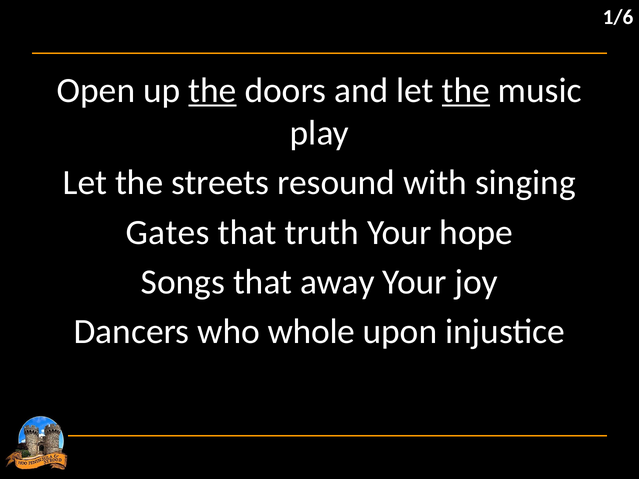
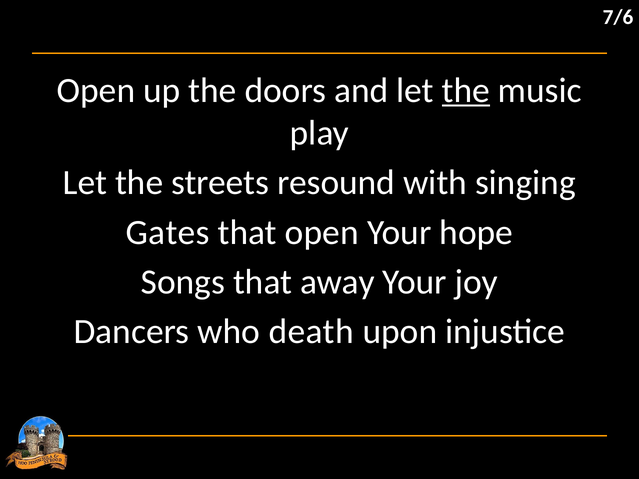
1/6: 1/6 -> 7/6
the at (212, 90) underline: present -> none
that truth: truth -> open
whole: whole -> death
